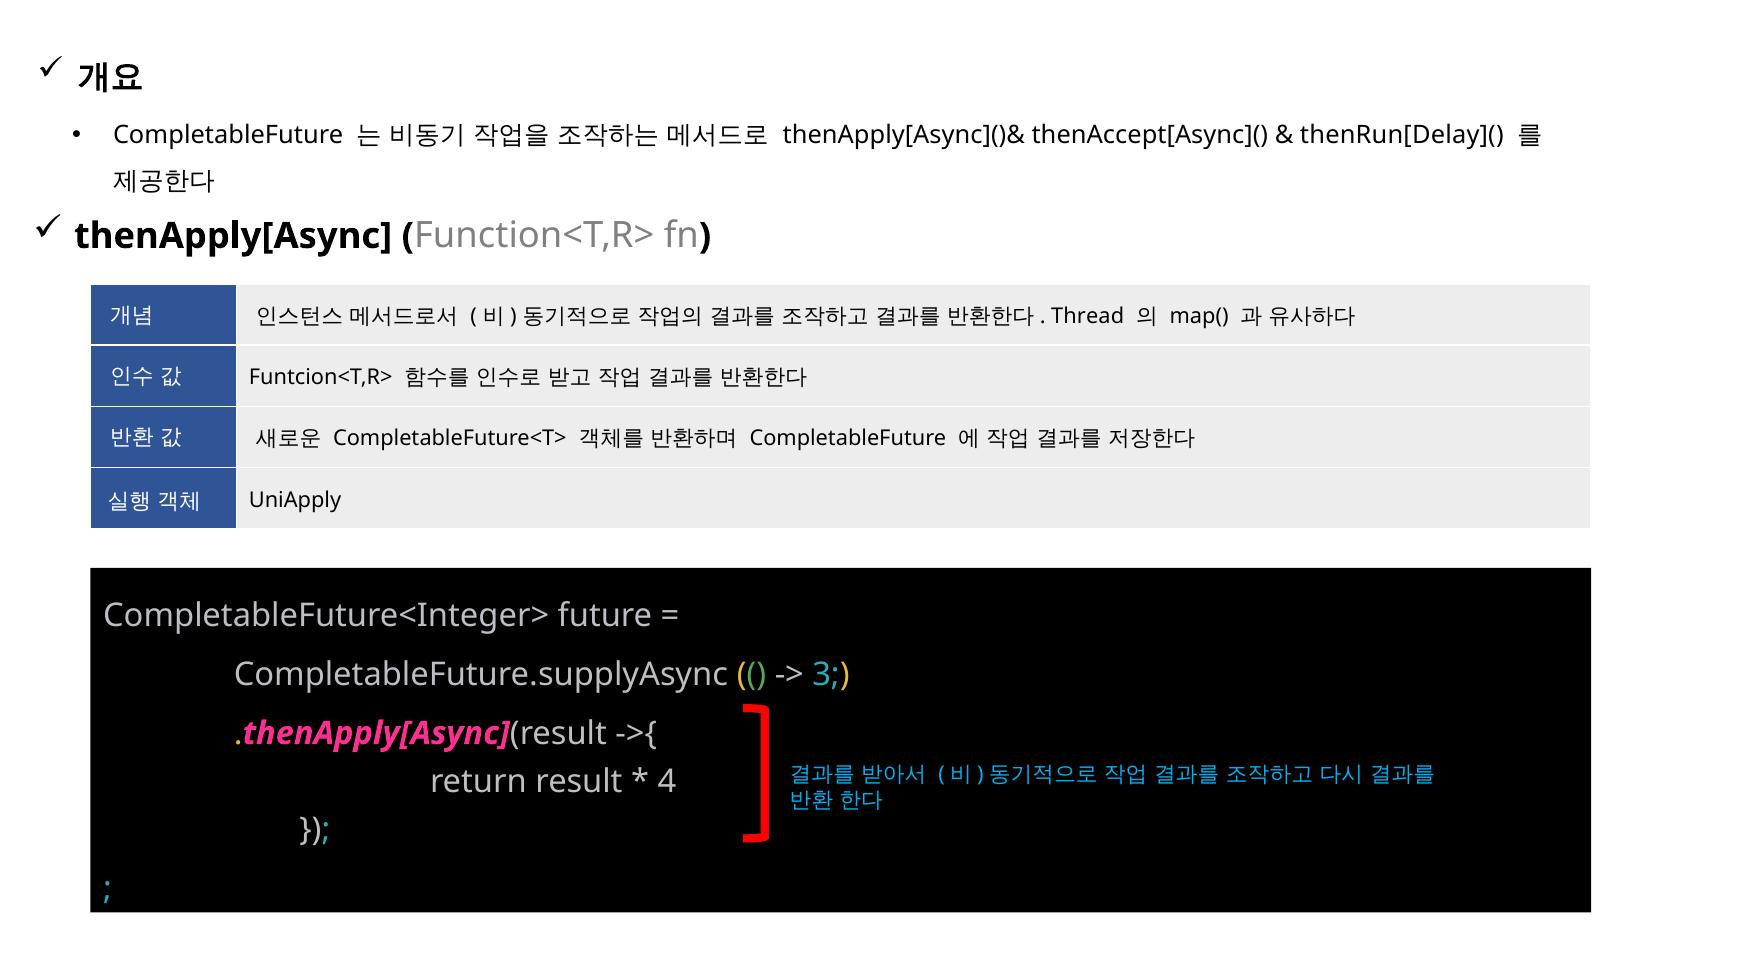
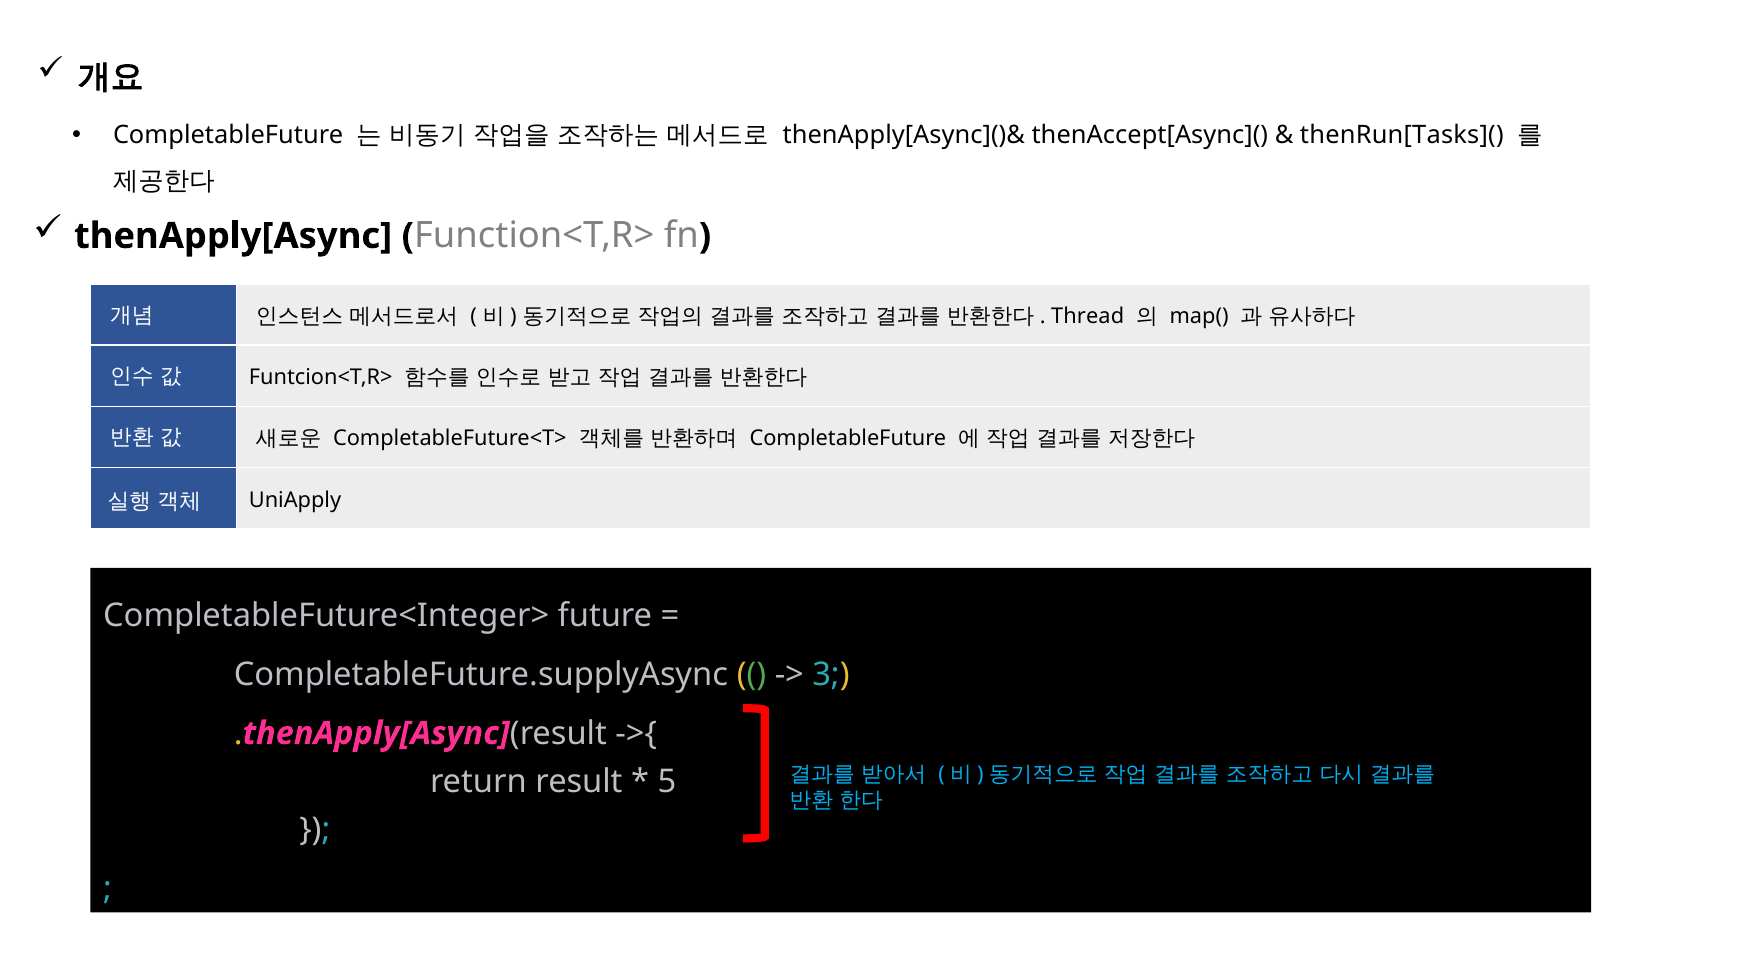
thenRun[Delay](: thenRun[Delay]( -> thenRun[Tasks](
4: 4 -> 5
